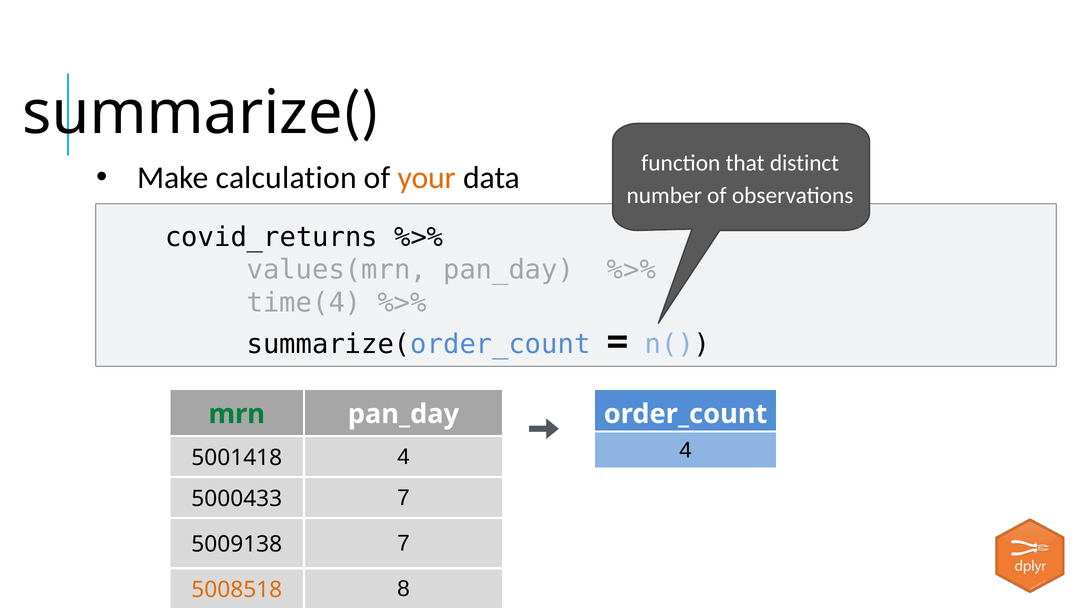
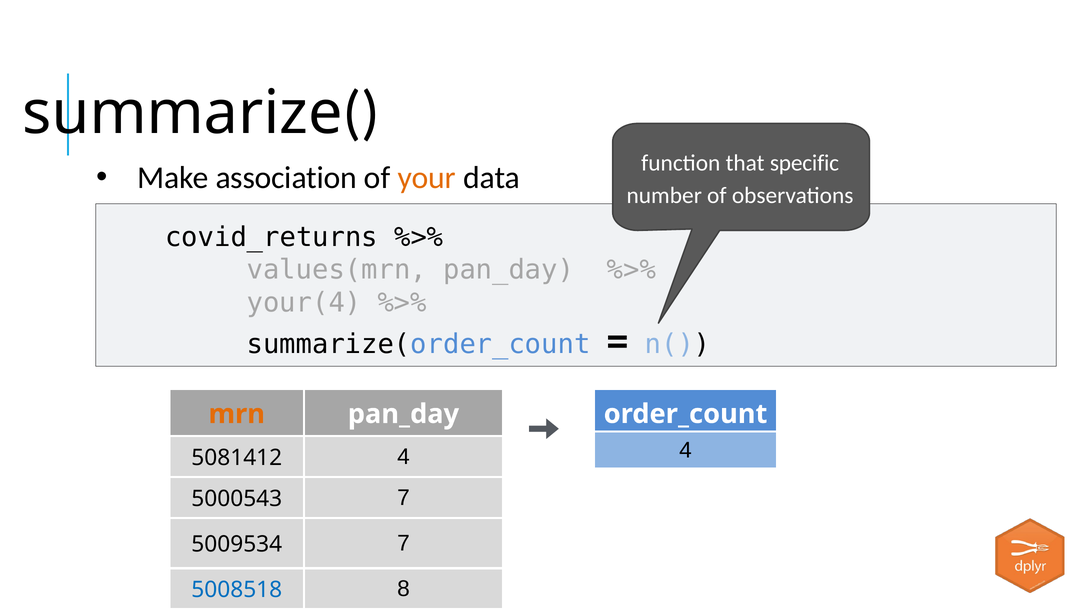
distinct: distinct -> specific
calculation: calculation -> association
time(4: time(4 -> your(4
mrn colour: green -> orange
5001418: 5001418 -> 5081412
5000433: 5000433 -> 5000543
5009138: 5009138 -> 5009534
5008518 colour: orange -> blue
